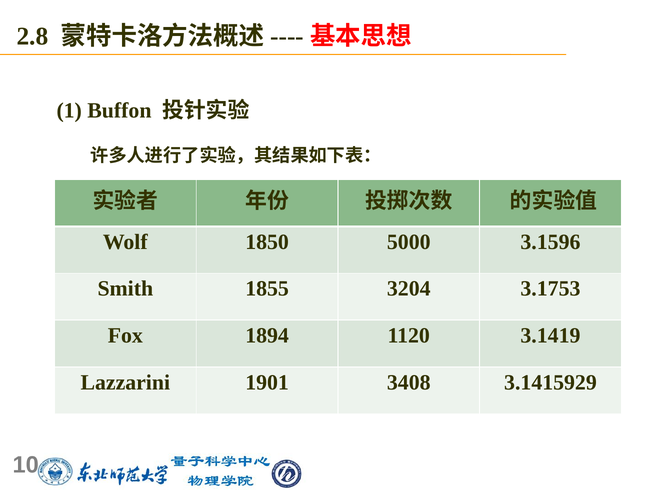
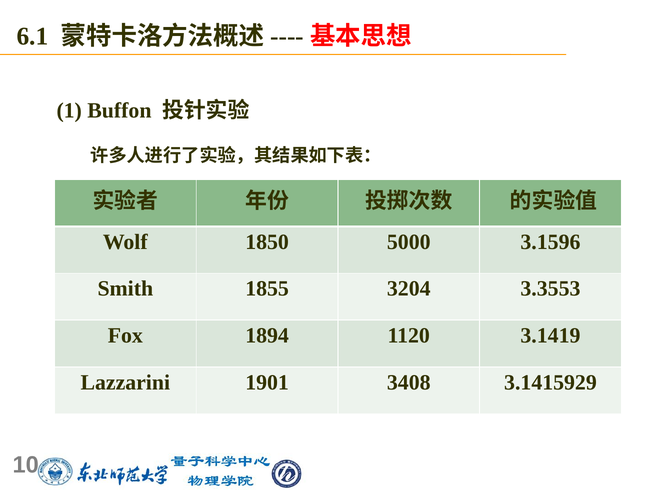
2.8: 2.8 -> 6.1
3.1753: 3.1753 -> 3.3553
